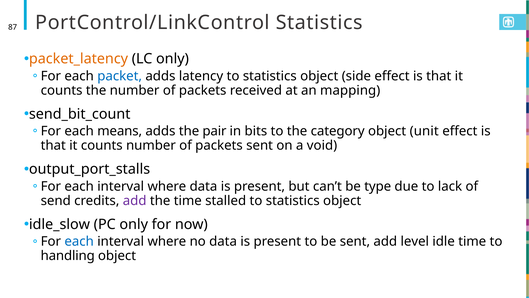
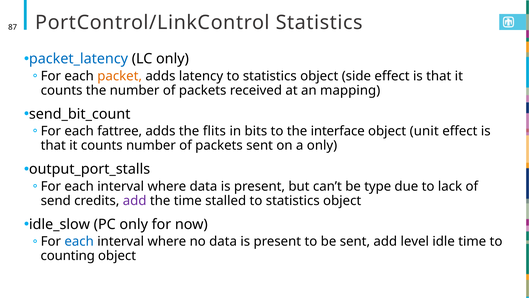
packet_latency colour: orange -> blue
packet colour: blue -> orange
means: means -> fattree
pair: pair -> flits
category: category -> interface
a void: void -> only
handling: handling -> counting
